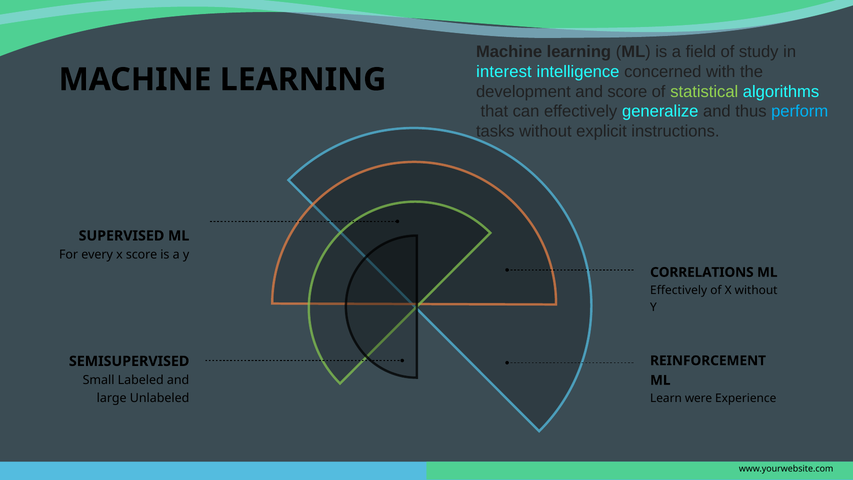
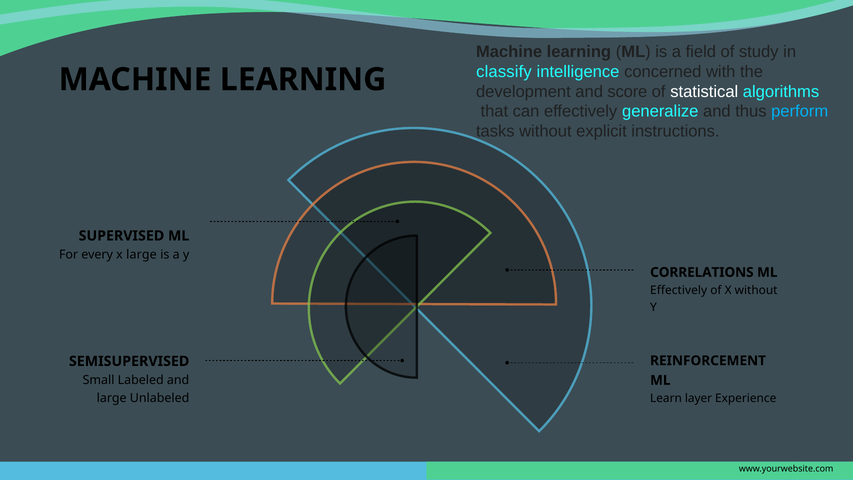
interest: interest -> classify
statistical colour: light green -> white
x score: score -> large
were: were -> layer
